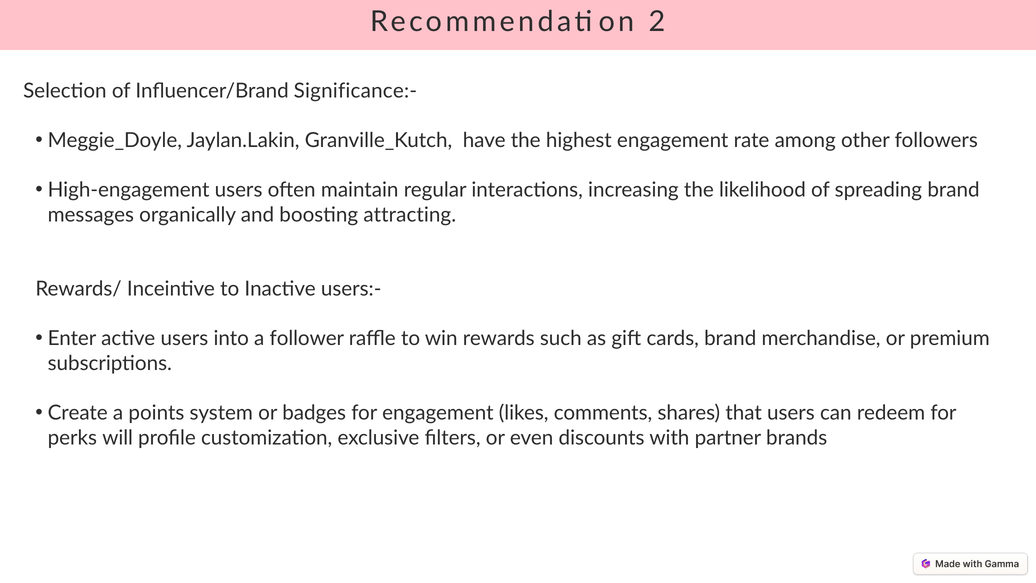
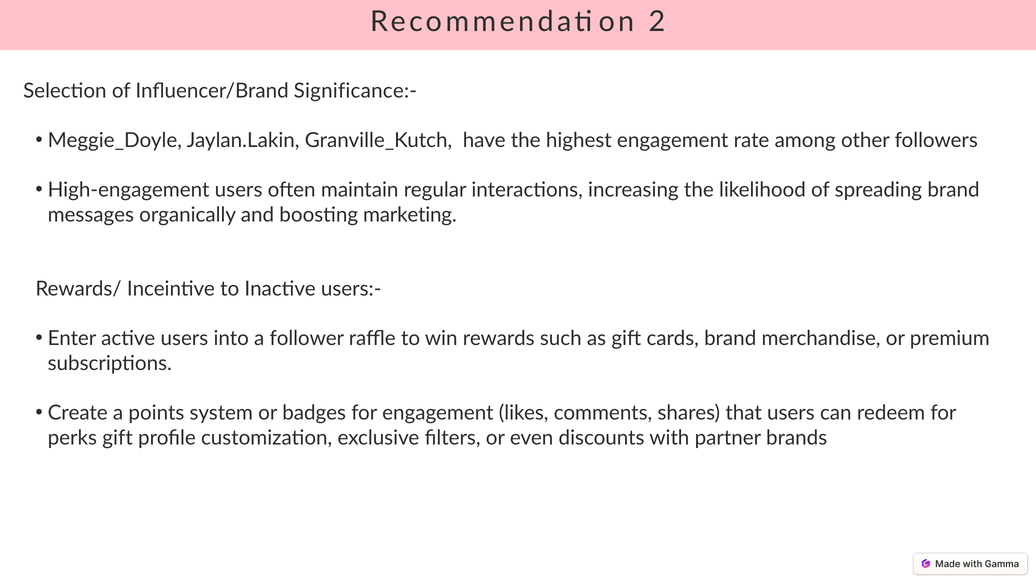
attracting: attracting -> marketing
perks will: will -> gift
